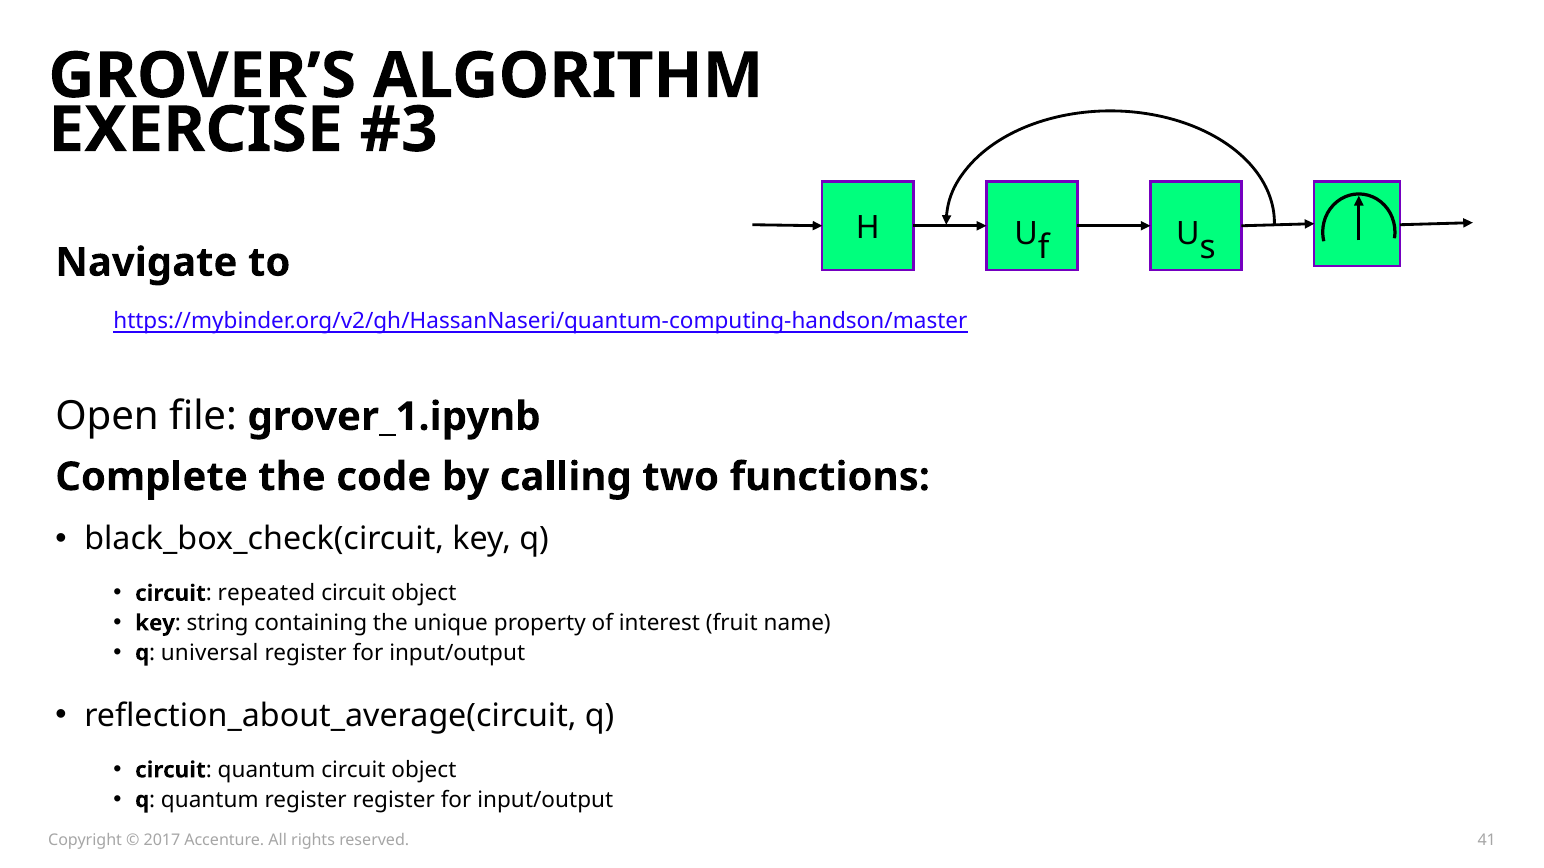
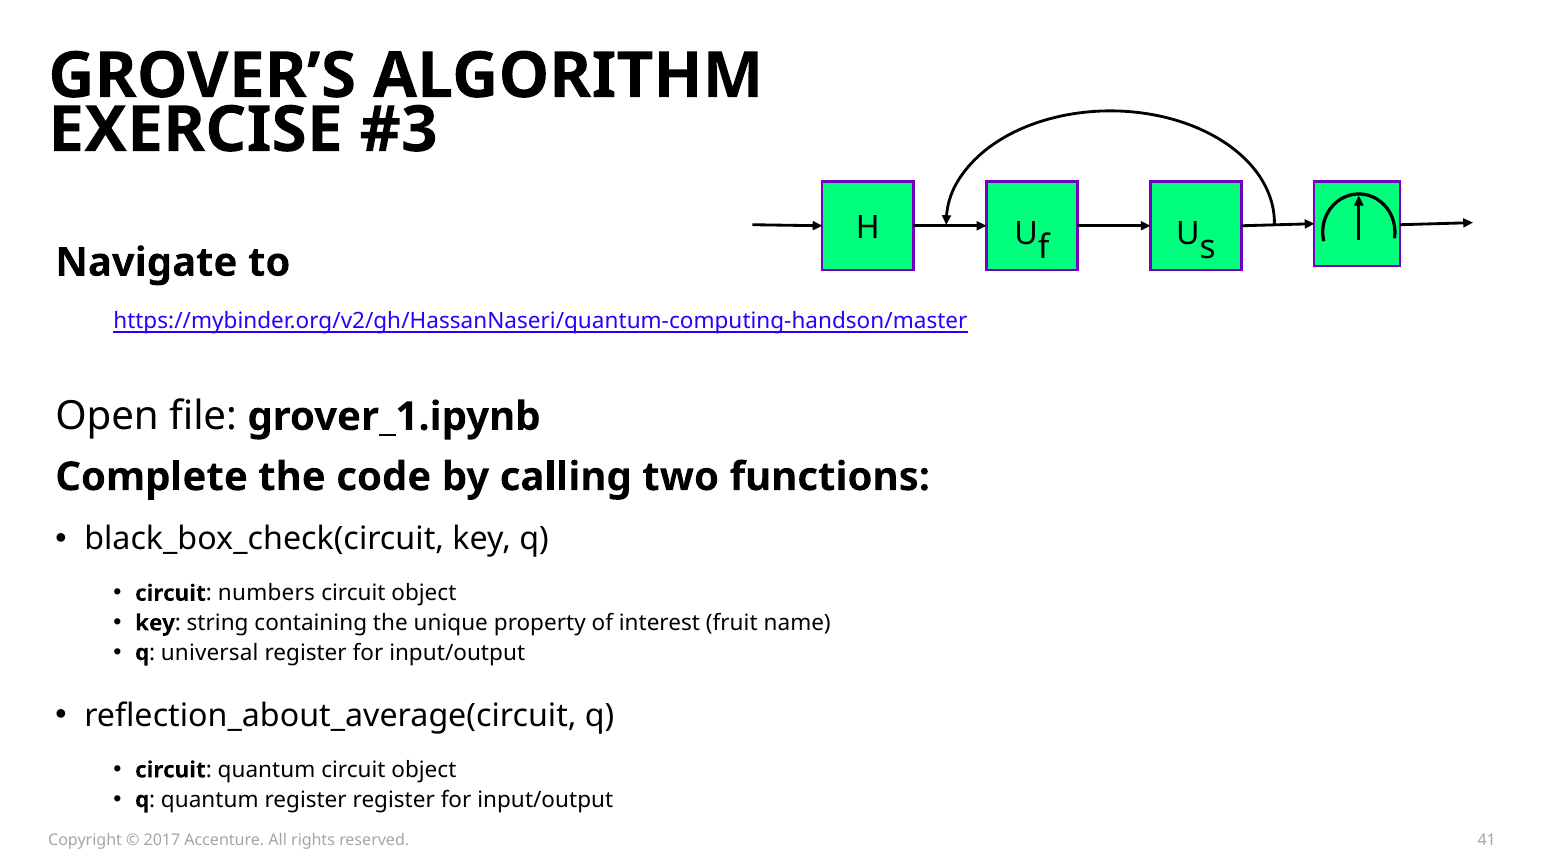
repeated: repeated -> numbers
